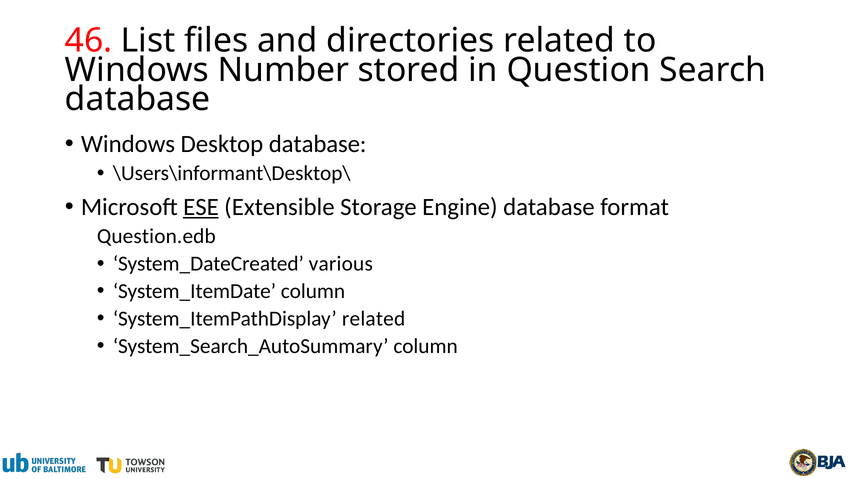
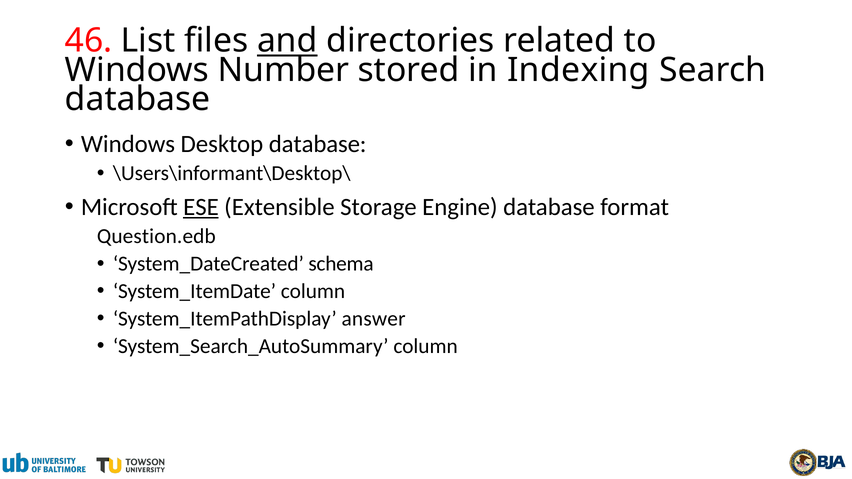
and underline: none -> present
Question: Question -> Indexing
various: various -> schema
System_ItemPathDisplay related: related -> answer
